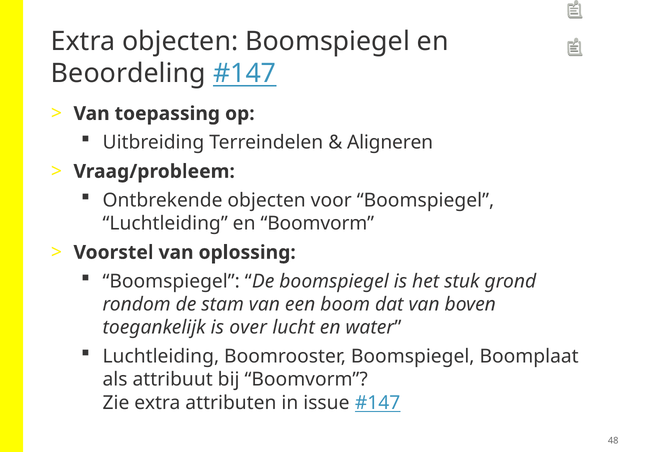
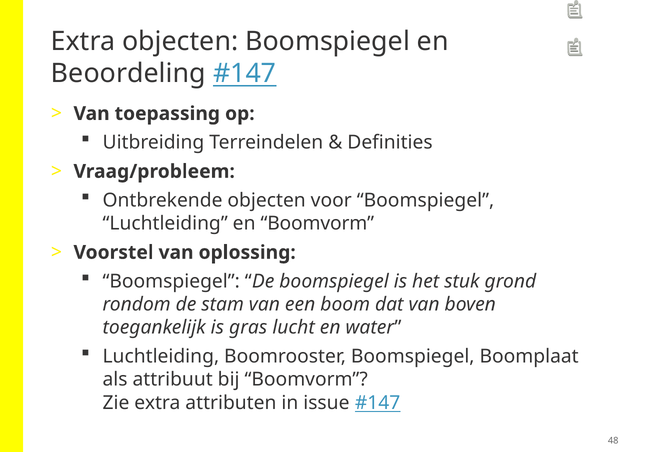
Aligneren: Aligneren -> Definities
over: over -> gras
